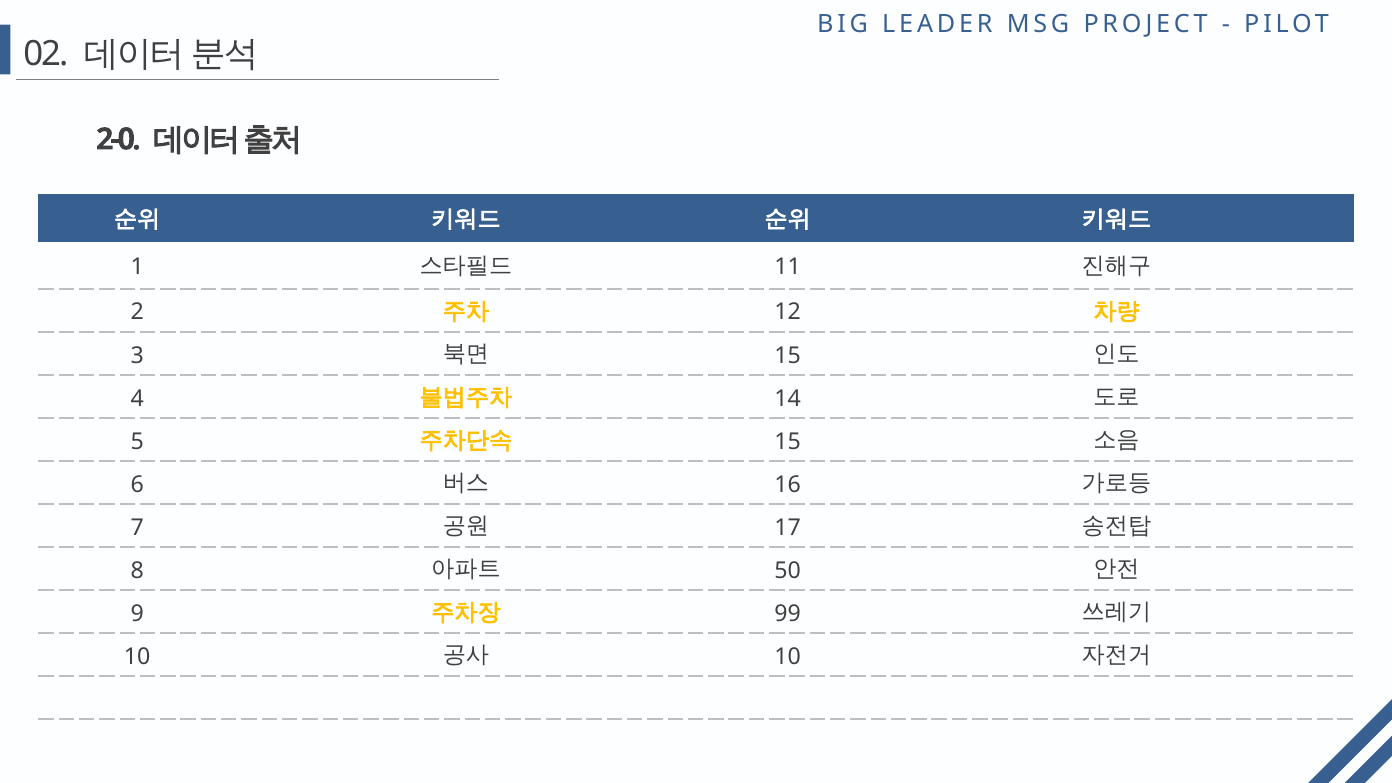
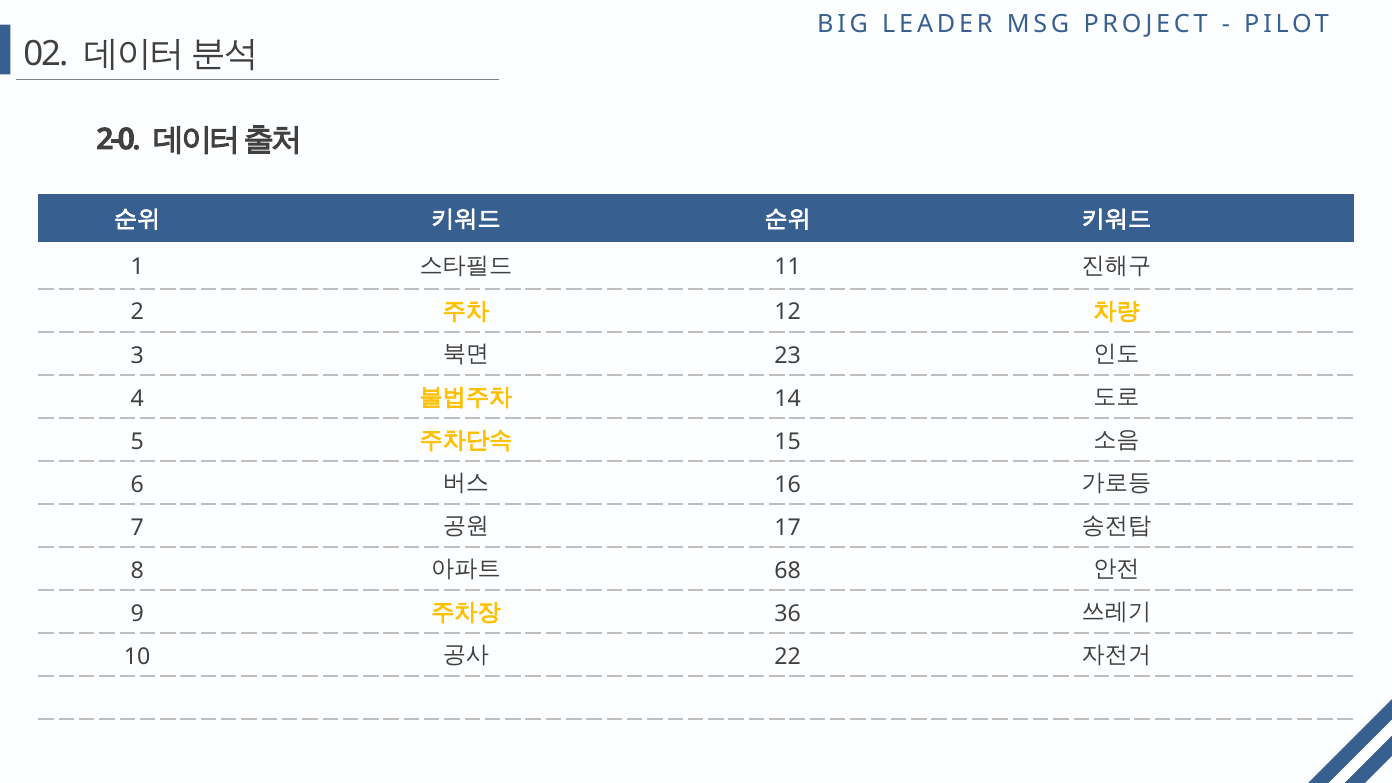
15 at (788, 355): 15 -> 23
50: 50 -> 68
99: 99 -> 36
10 at (788, 657): 10 -> 22
